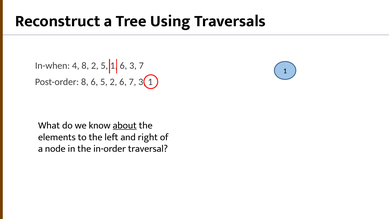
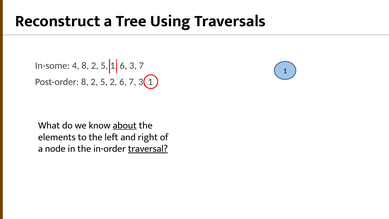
In-when: In-when -> In-some
Post-order 8 6: 6 -> 2
traversal underline: none -> present
